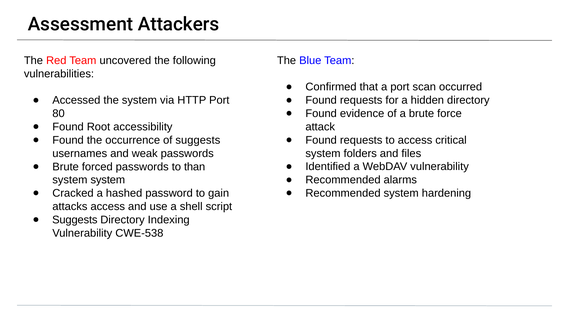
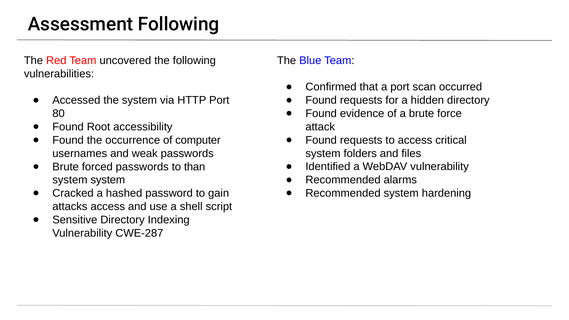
Assessment Attackers: Attackers -> Following
of suggests: suggests -> computer
Suggests at (75, 220): Suggests -> Sensitive
CWE-538: CWE-538 -> CWE-287
